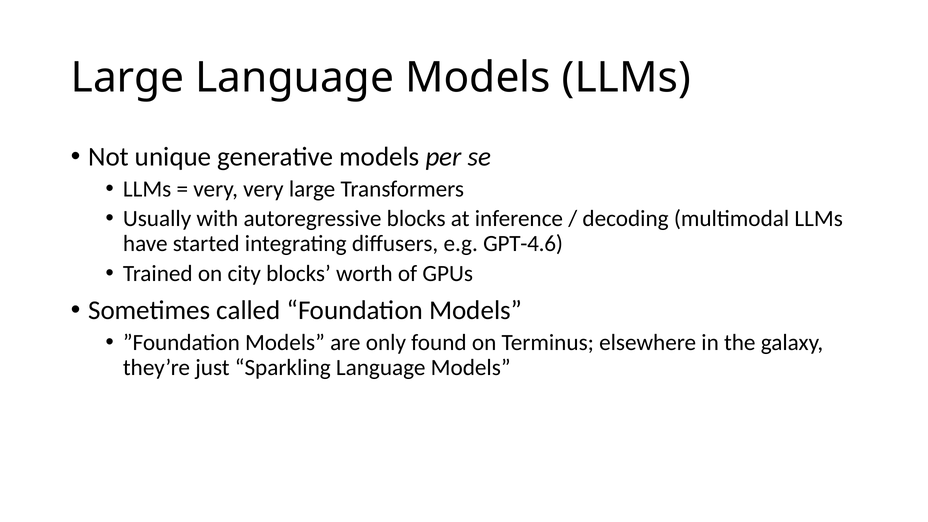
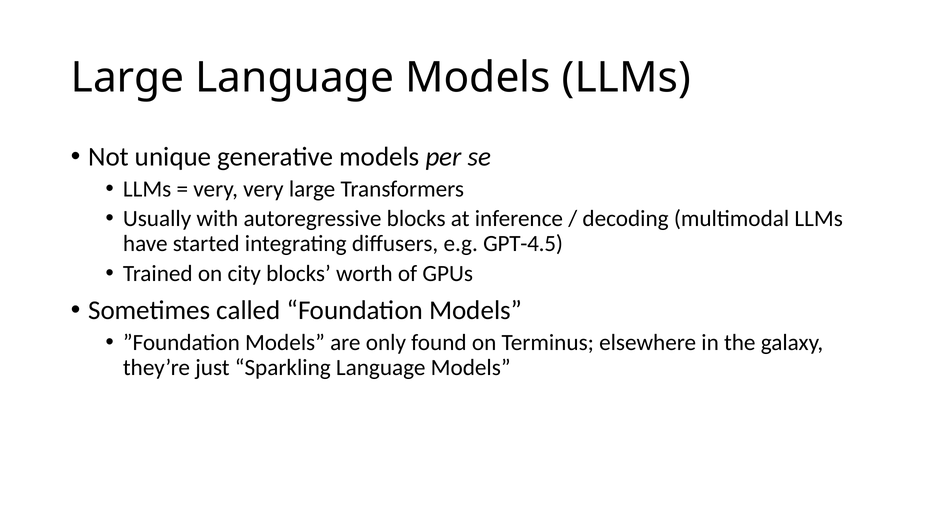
GPT-4.6: GPT-4.6 -> GPT-4.5
